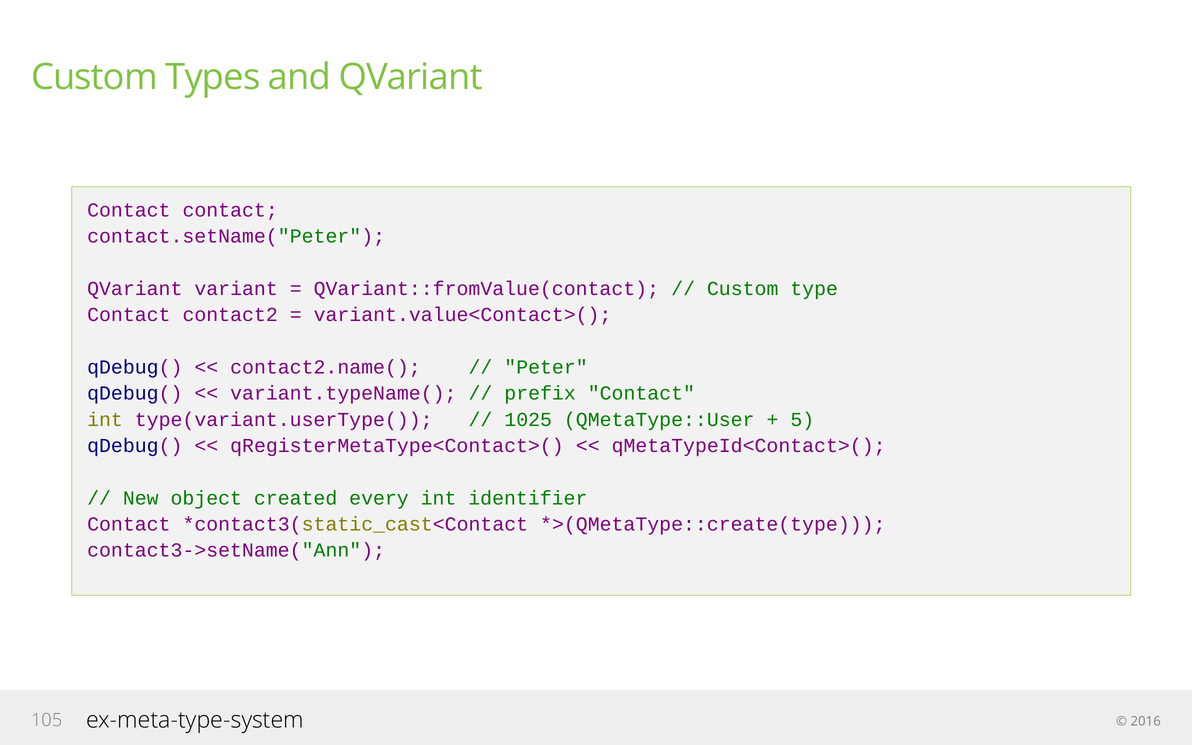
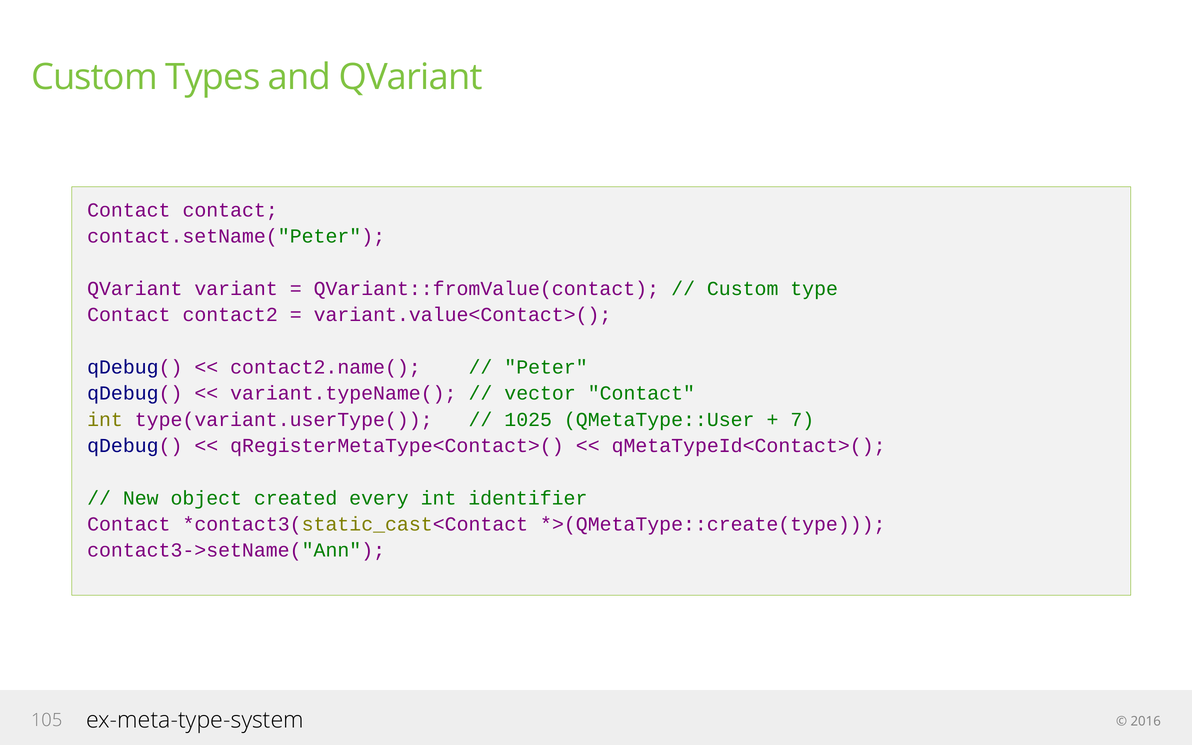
prefix: prefix -> vector
5: 5 -> 7
